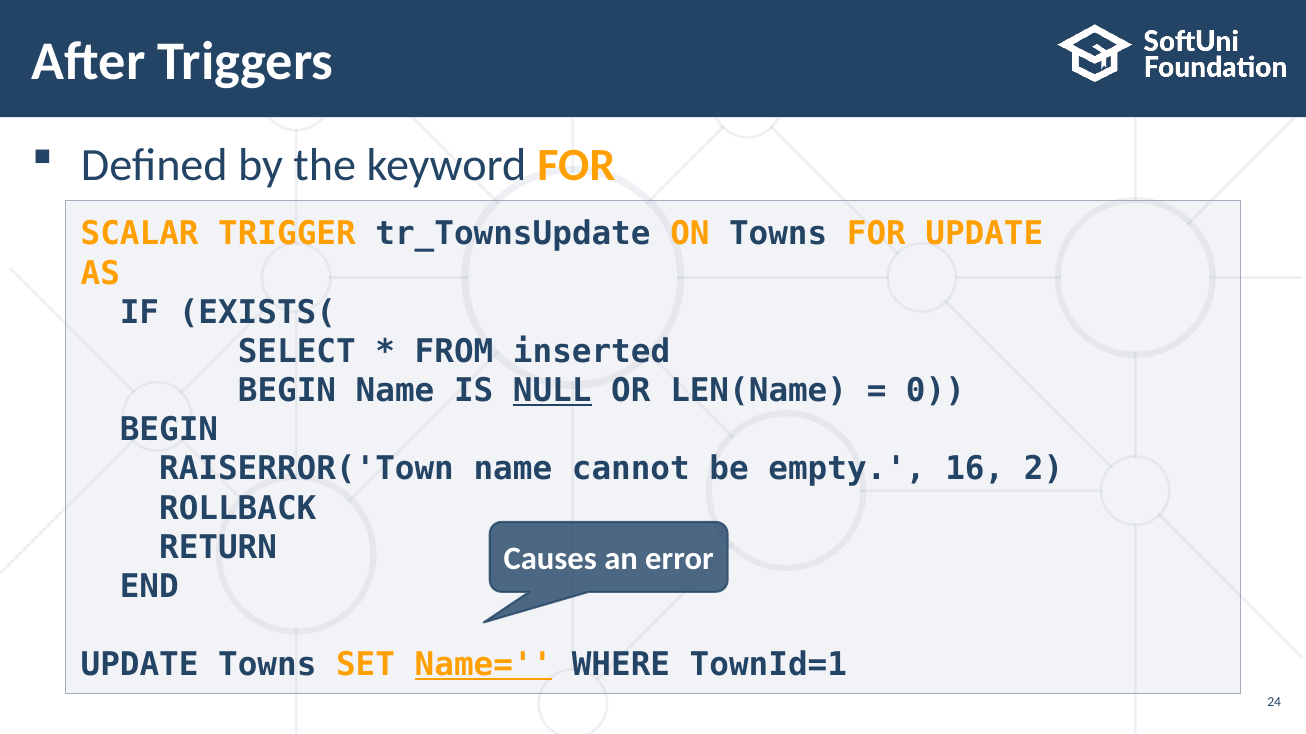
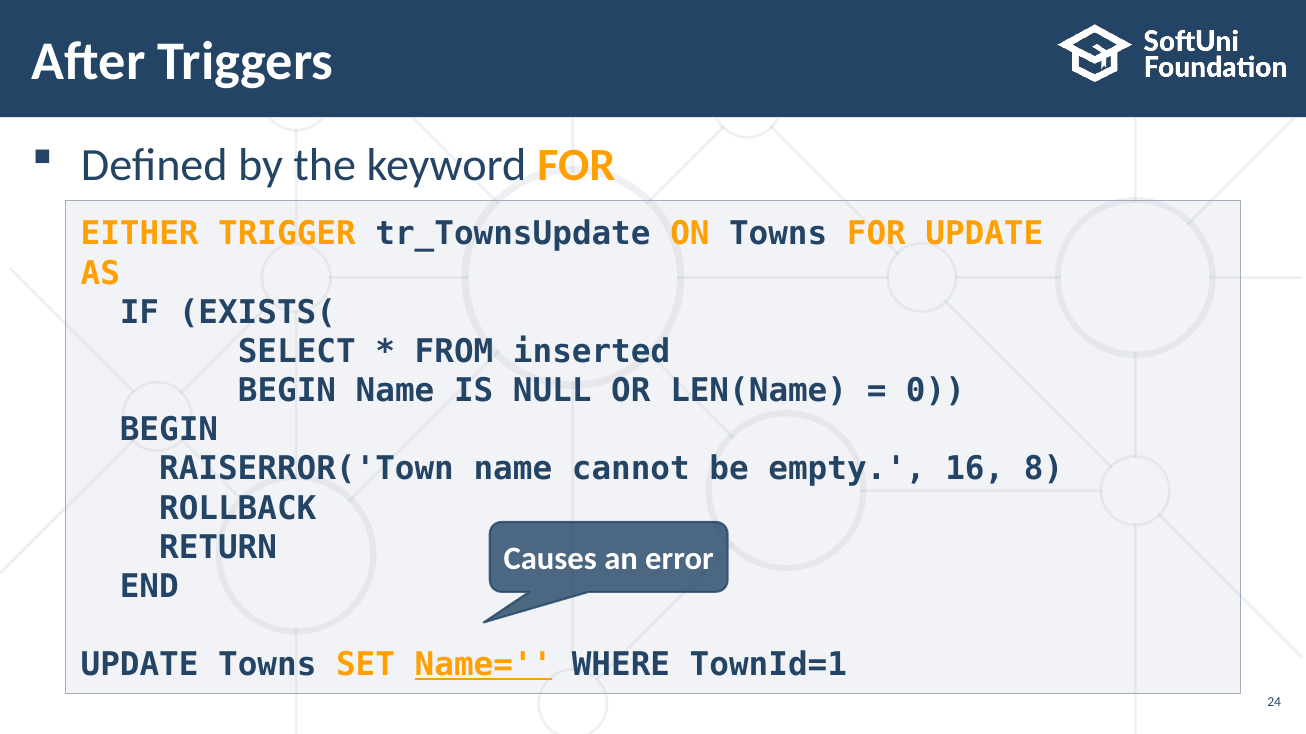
SCALAR: SCALAR -> EITHER
NULL underline: present -> none
2: 2 -> 8
